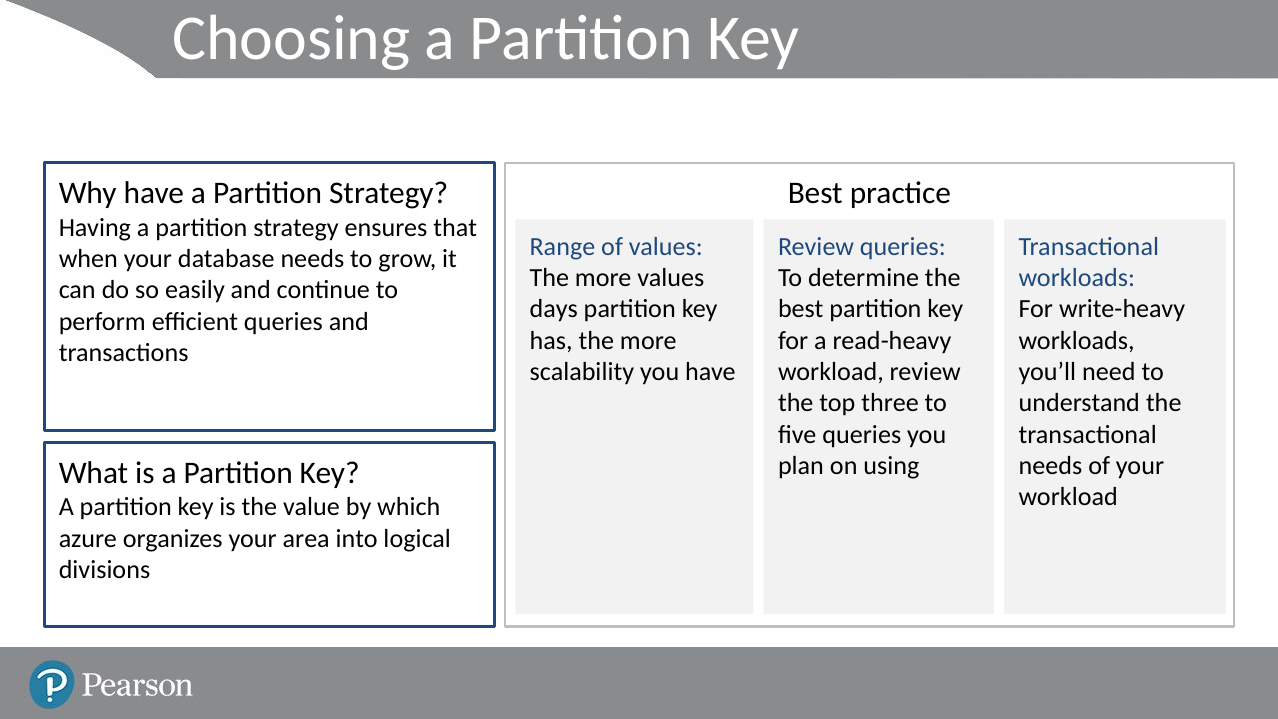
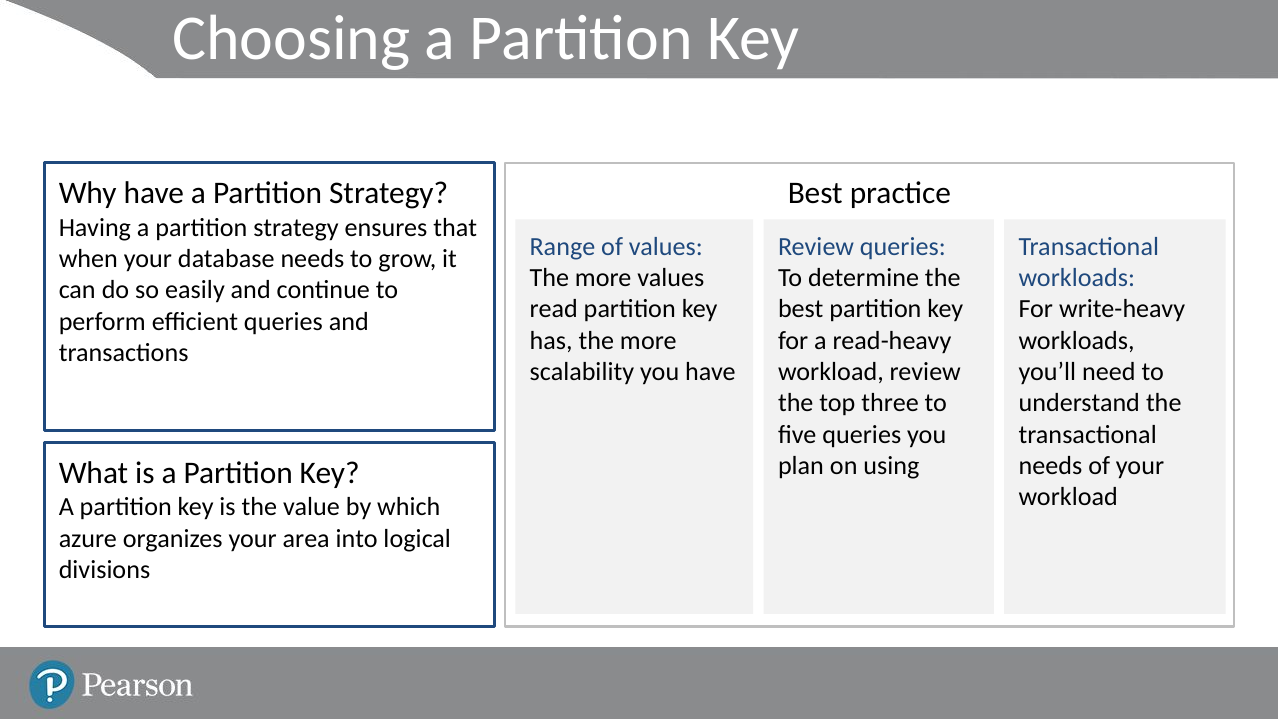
days: days -> read
